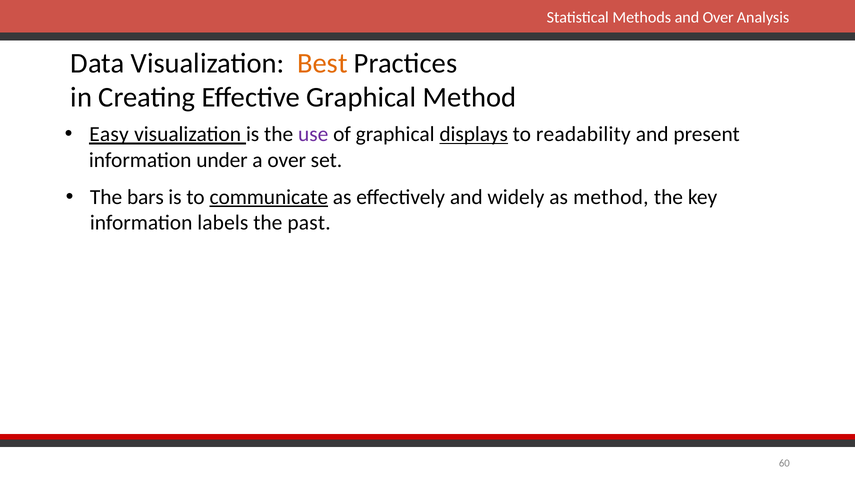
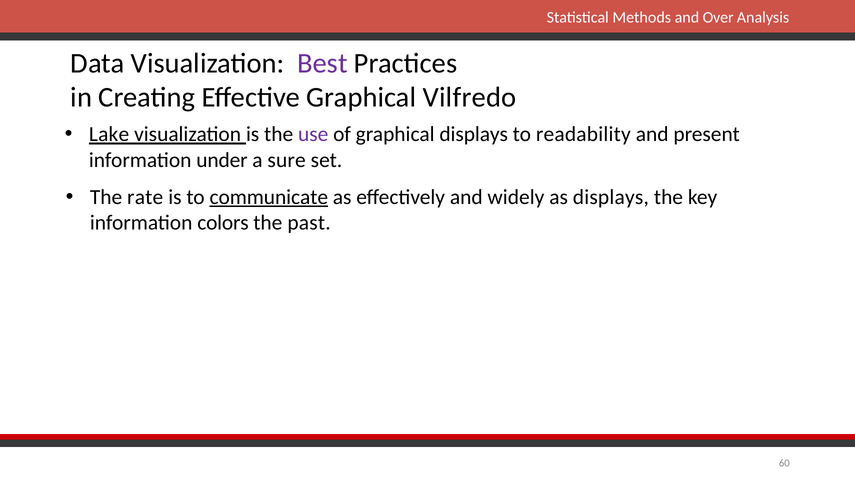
Best colour: orange -> purple
Graphical Method: Method -> Vilfredo
Easy: Easy -> Lake
displays at (474, 134) underline: present -> none
a over: over -> sure
bars: bars -> rate
as method: method -> displays
labels: labels -> colors
